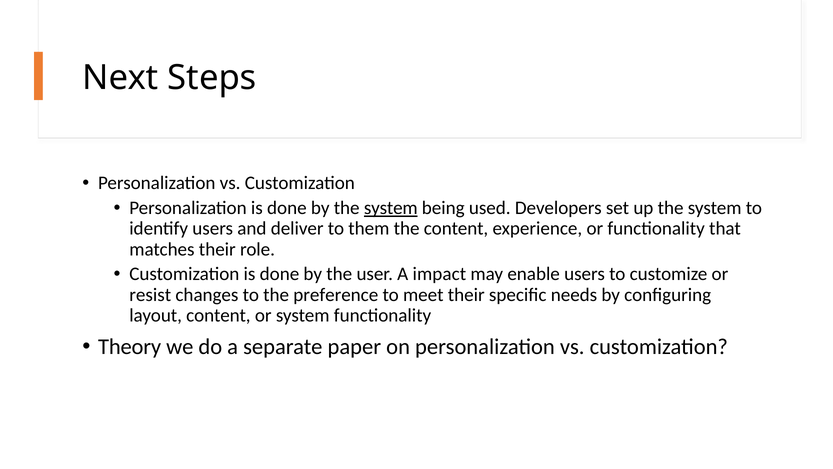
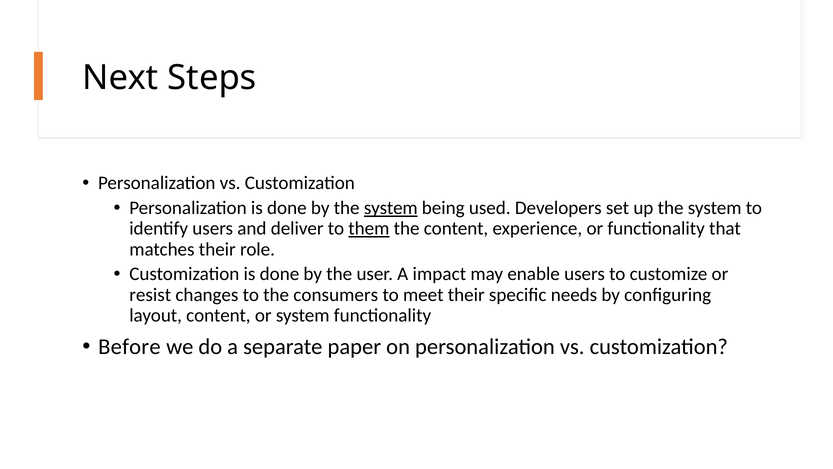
them underline: none -> present
preference: preference -> consumers
Theory: Theory -> Before
